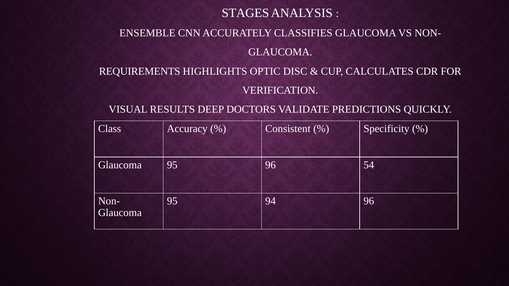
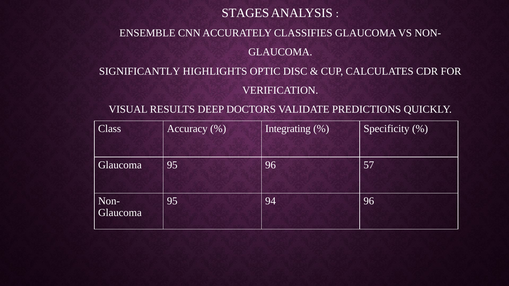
REQUIREMENTS: REQUIREMENTS -> SIGNIFICANTLY
Consistent: Consistent -> Integrating
54: 54 -> 57
